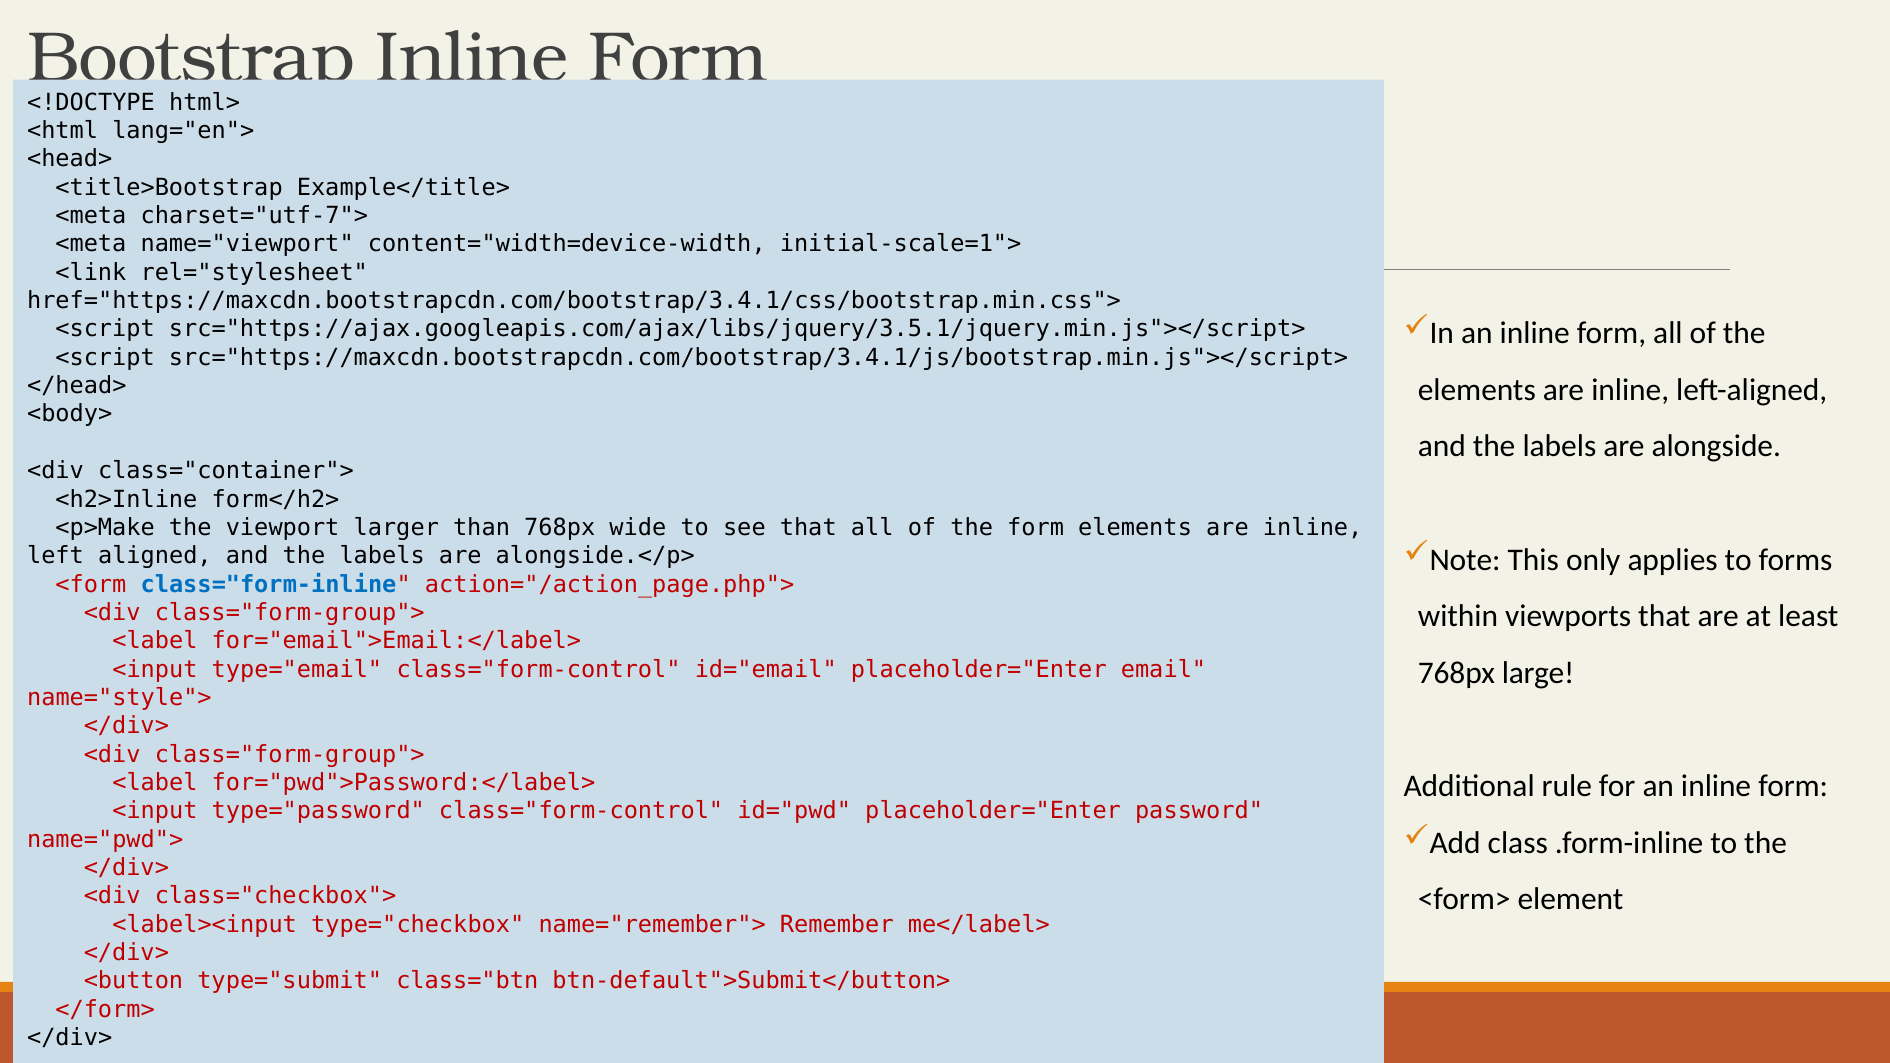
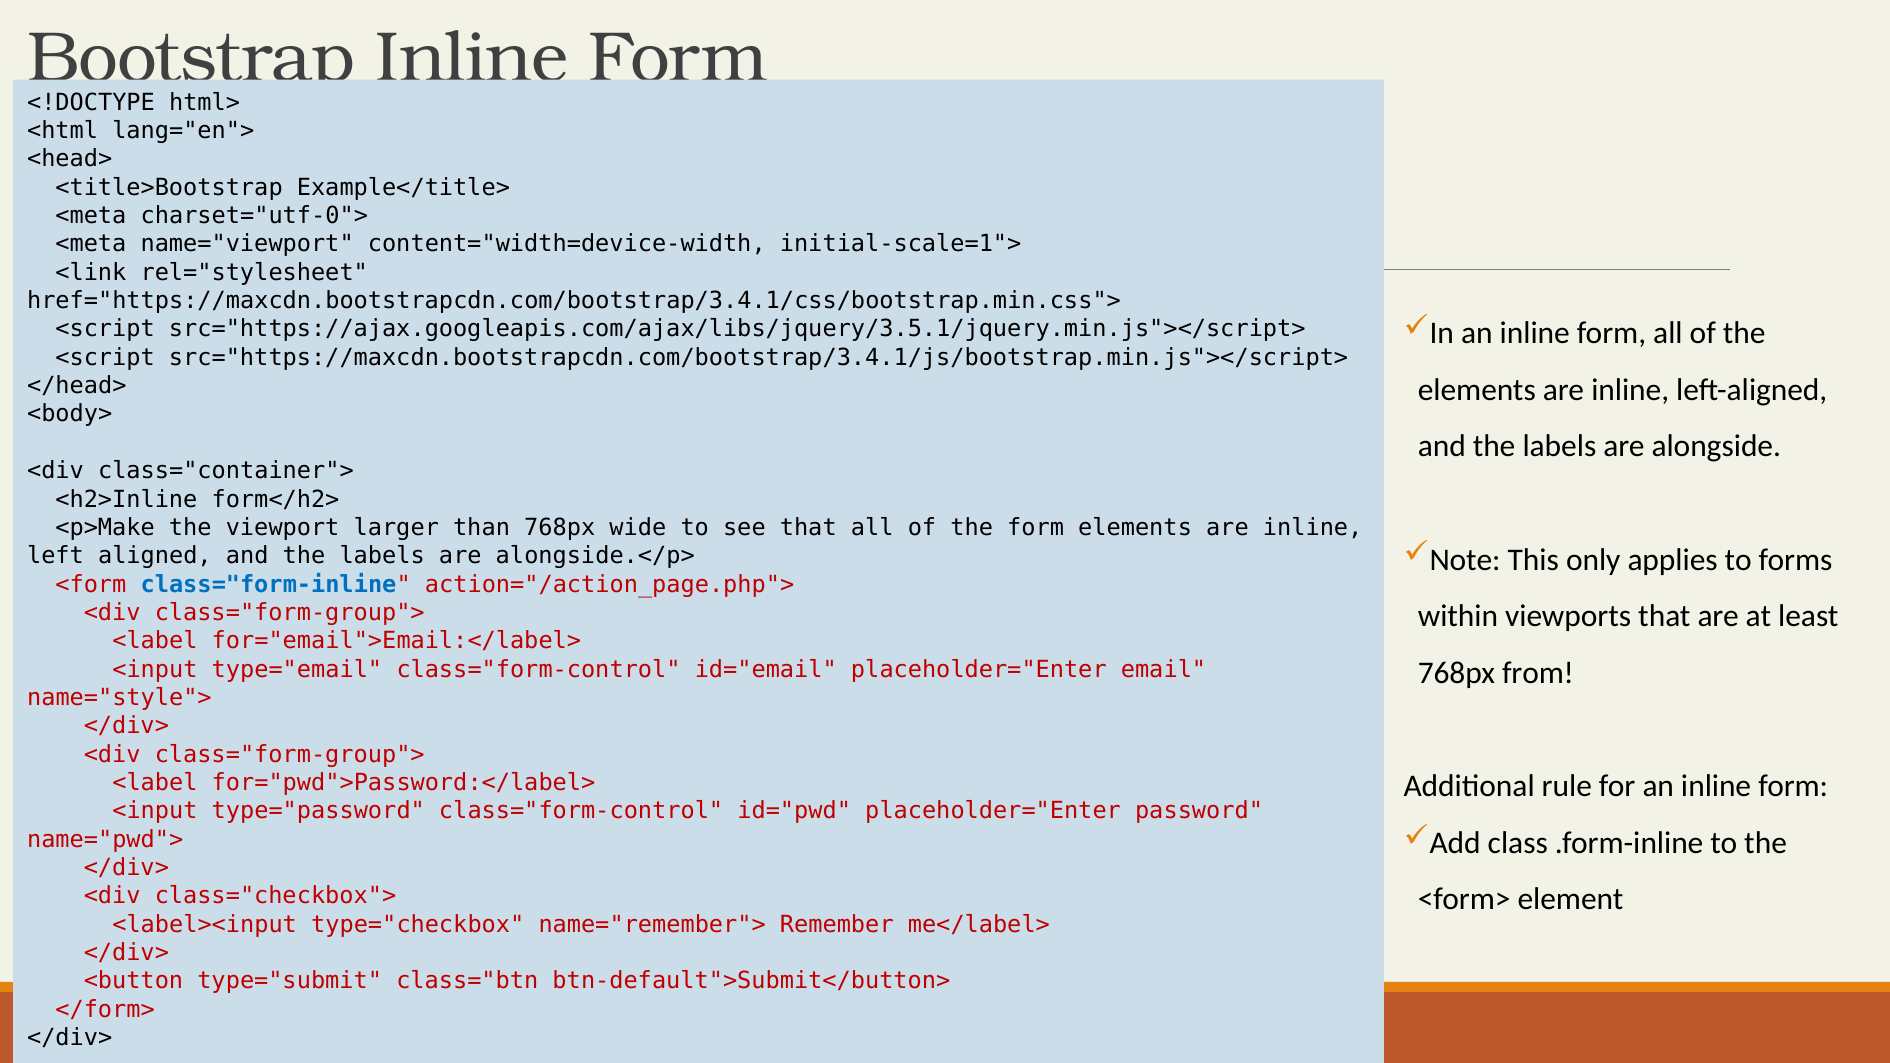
charset="utf-7">: charset="utf-7"> -> charset="utf-0">
large: large -> from
